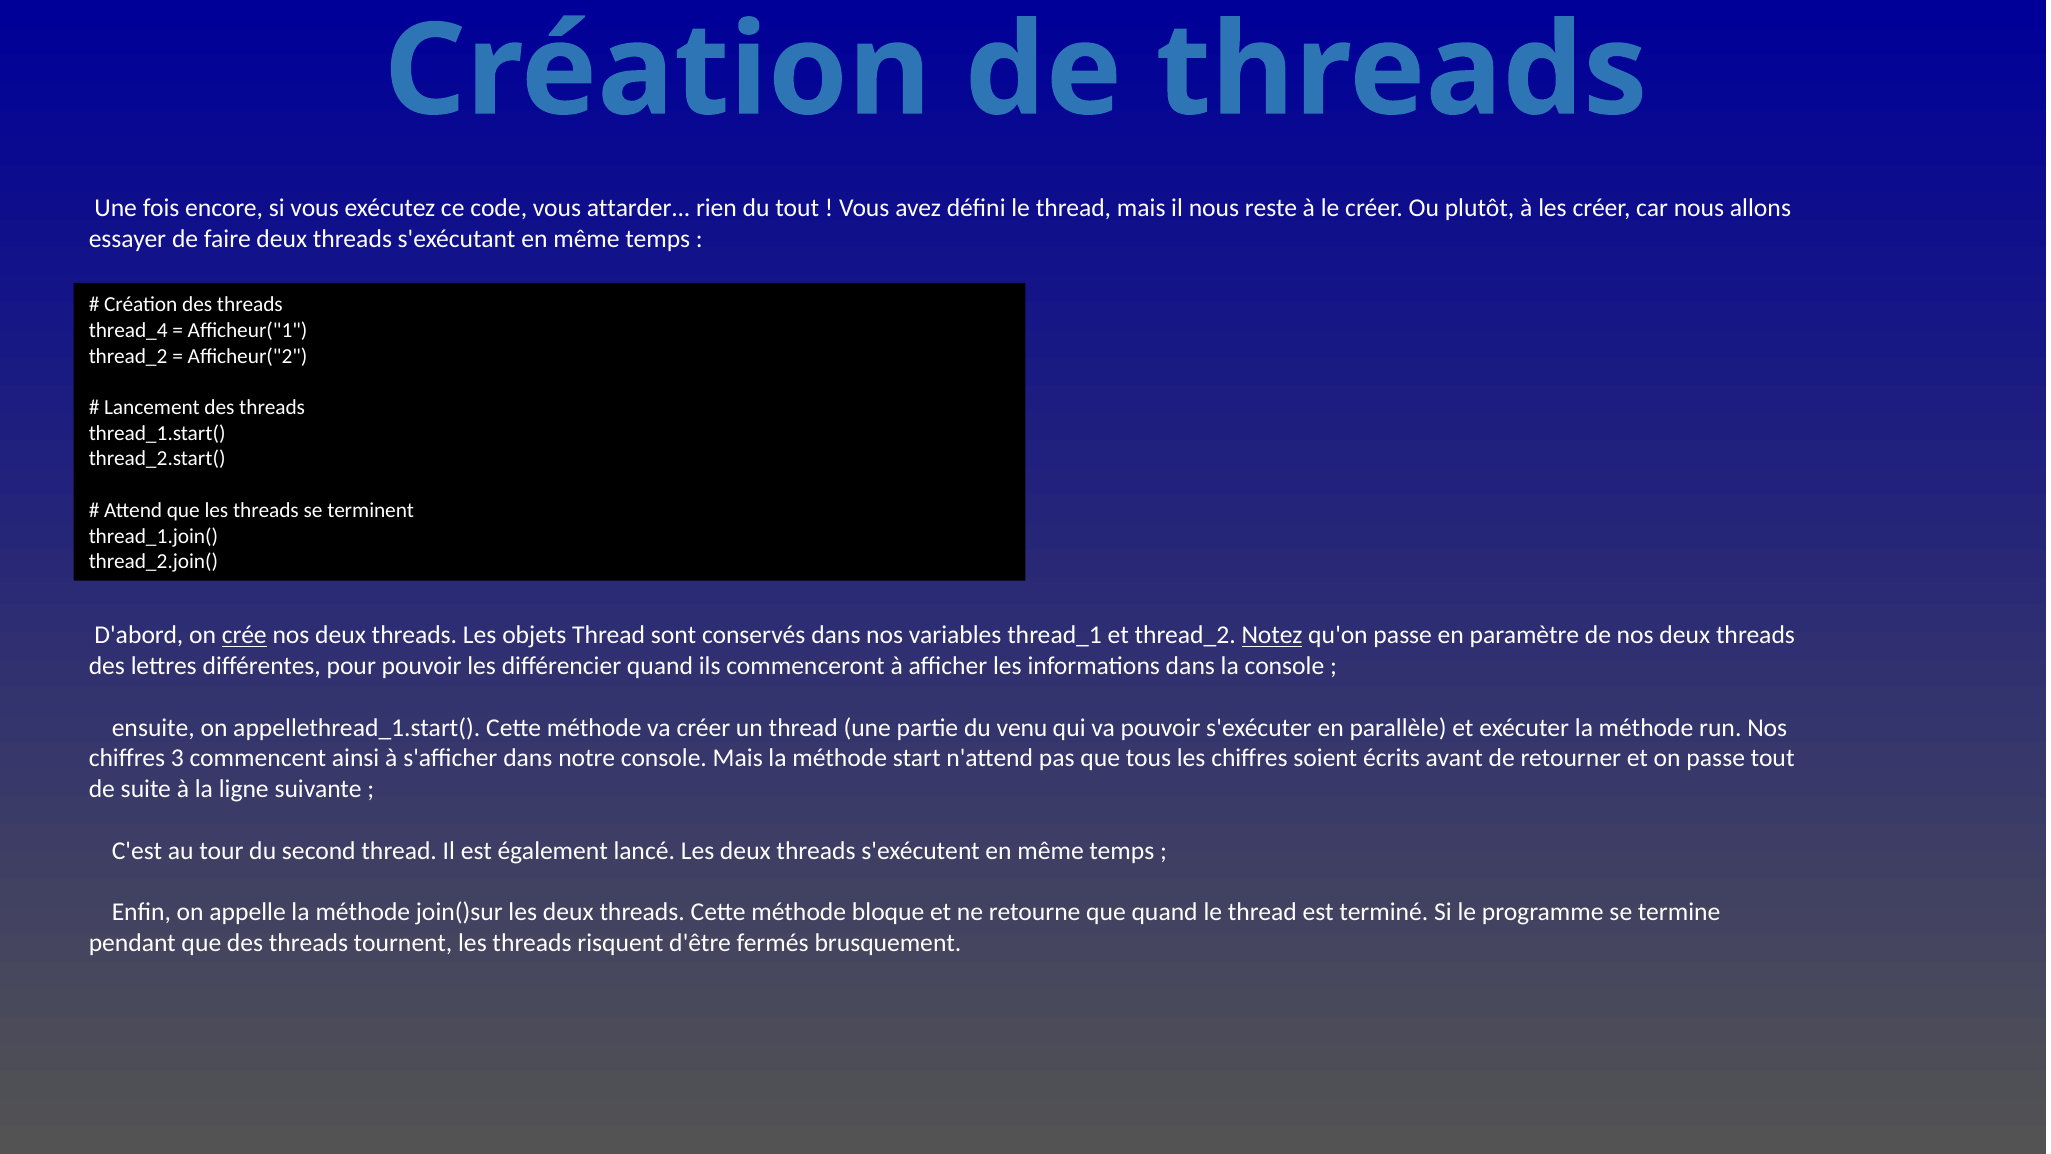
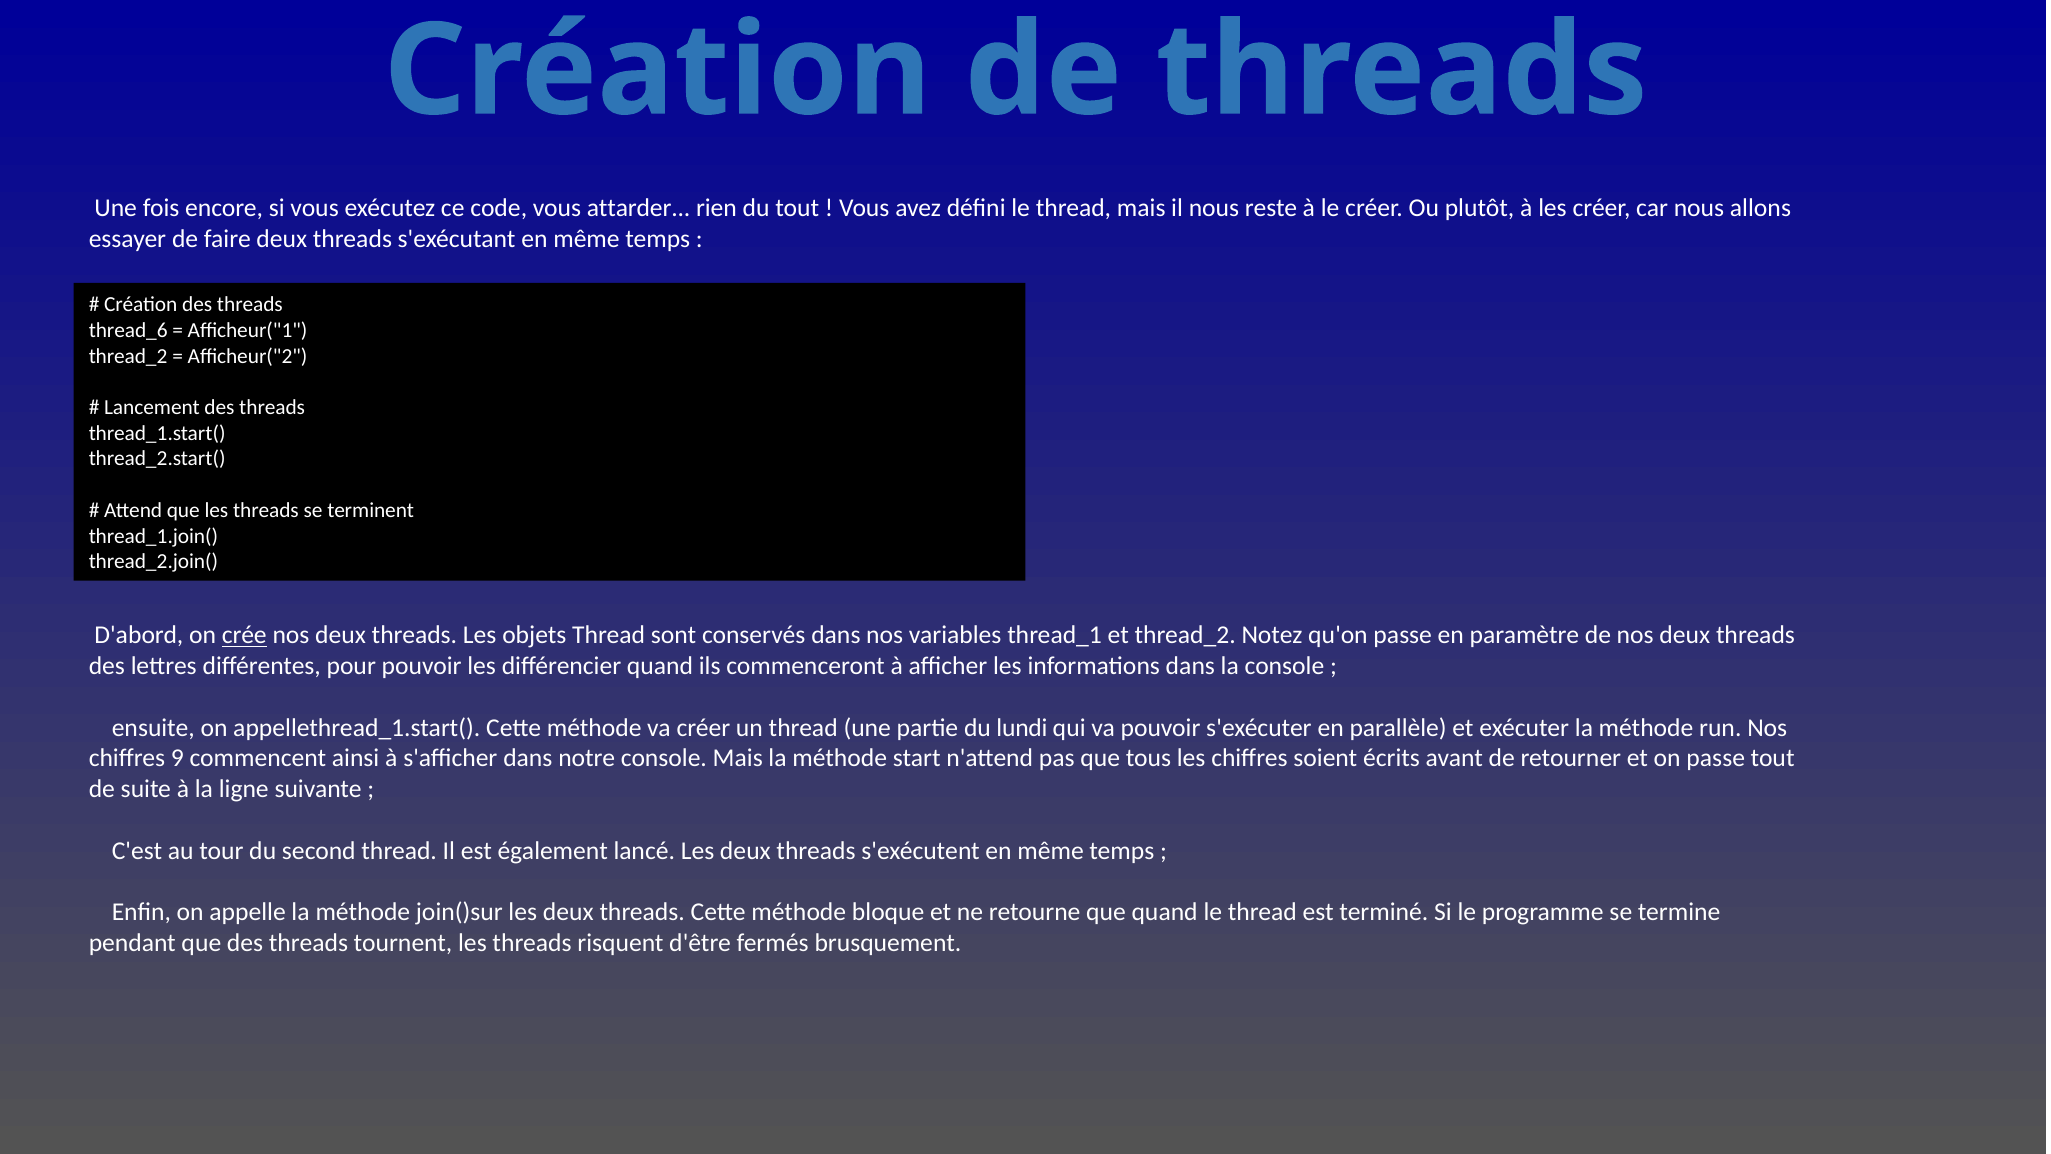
thread_4: thread_4 -> thread_6
Notez underline: present -> none
venu: venu -> lundi
3: 3 -> 9
